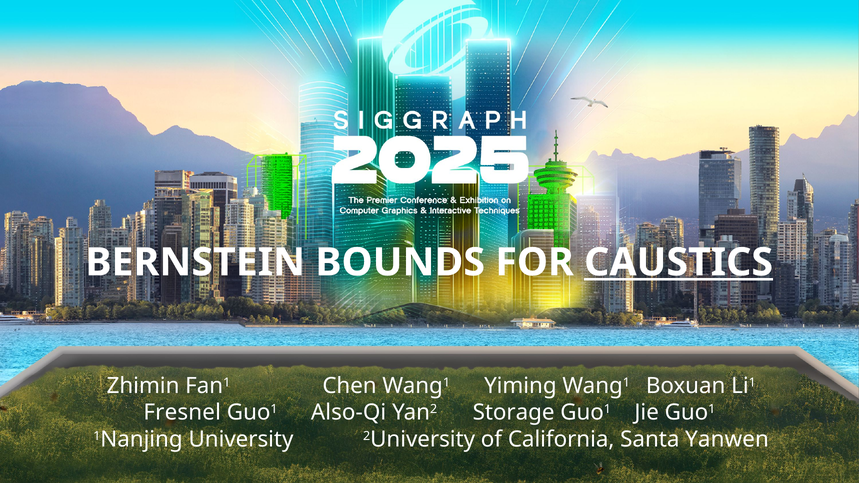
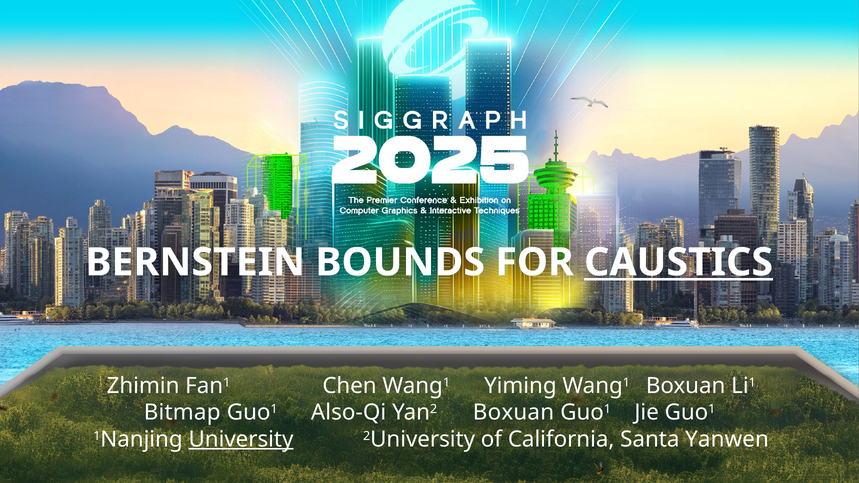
Fresnel: Fresnel -> Bitmap
Yan2 Storage: Storage -> Boxuan
University underline: none -> present
